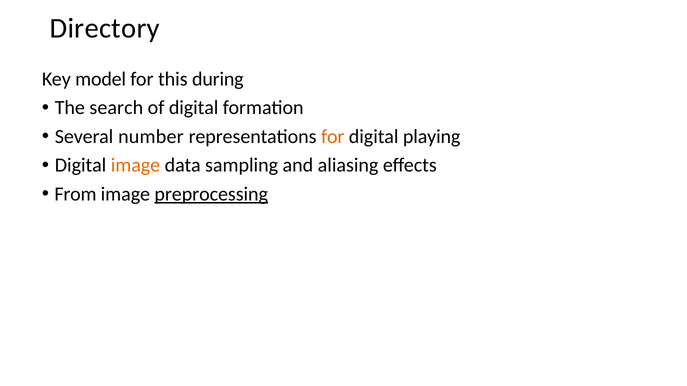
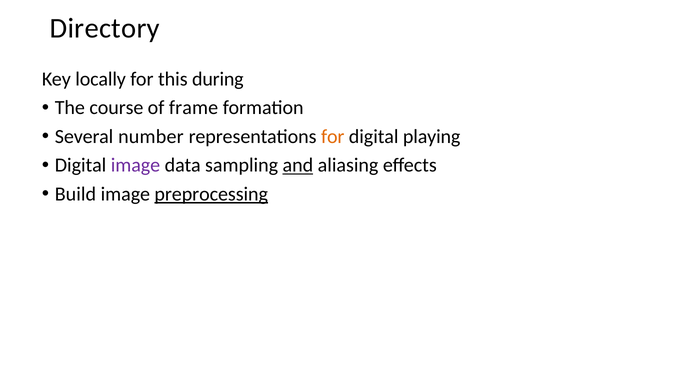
model: model -> locally
search: search -> course
of digital: digital -> frame
image at (135, 165) colour: orange -> purple
and underline: none -> present
From: From -> Build
